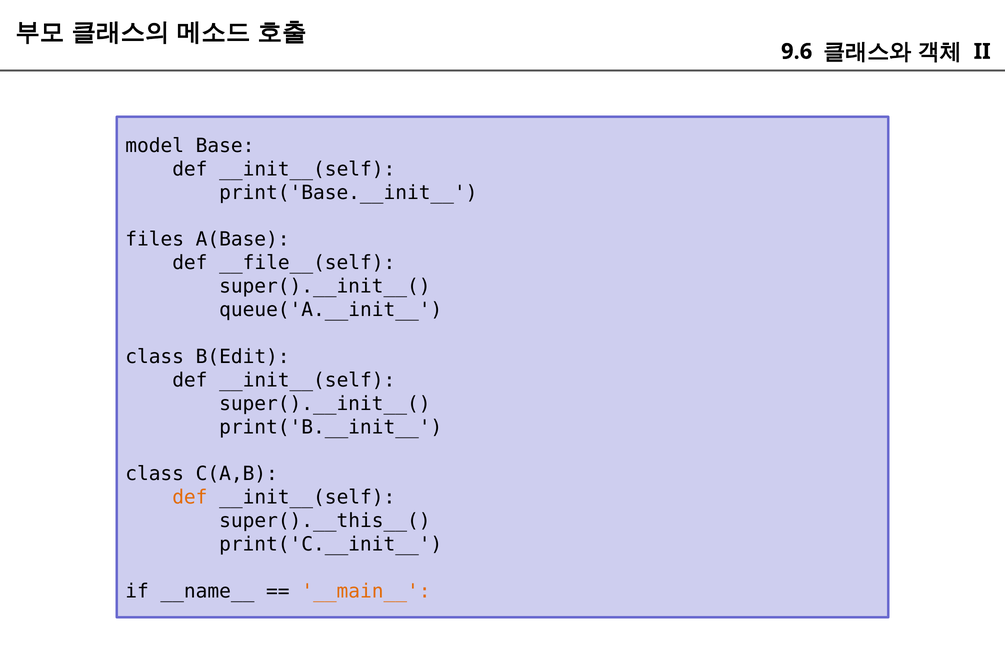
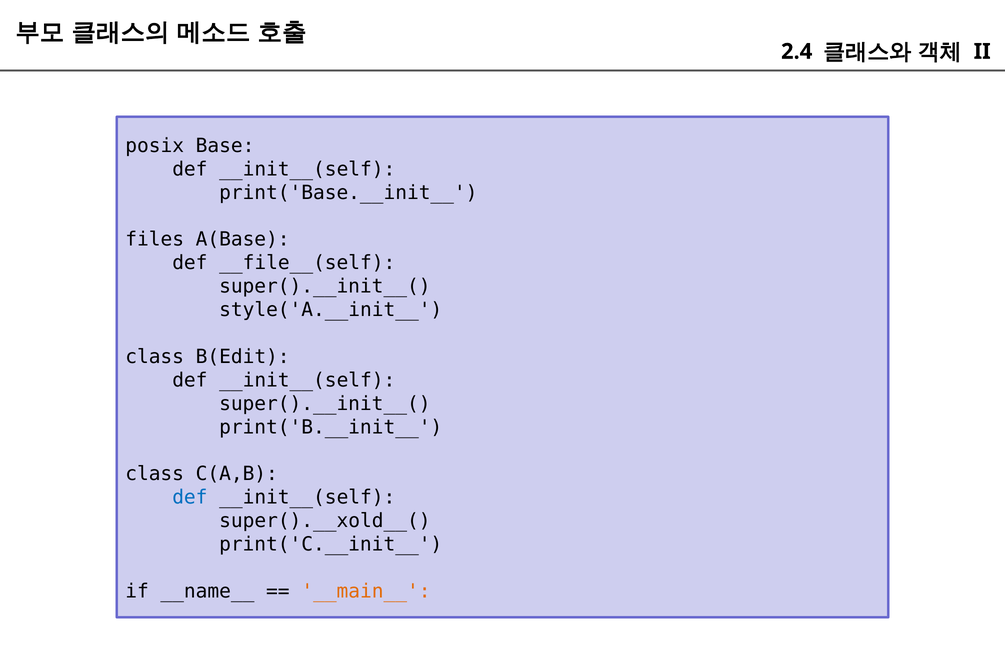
9.6: 9.6 -> 2.4
model: model -> posix
queue('A.__init__: queue('A.__init__ -> style('A.__init__
def at (190, 498) colour: orange -> blue
super().__this__(: super().__this__( -> super().__xold__(
